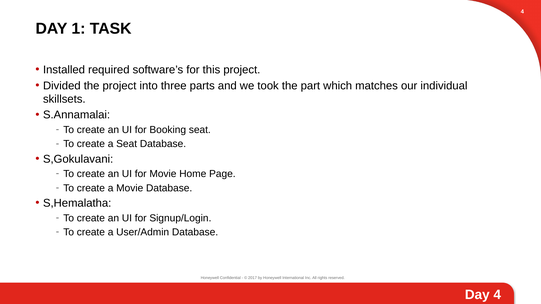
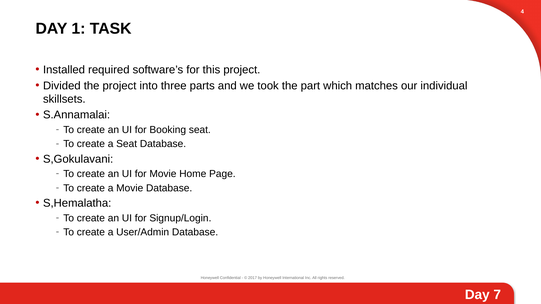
Day 4: 4 -> 7
